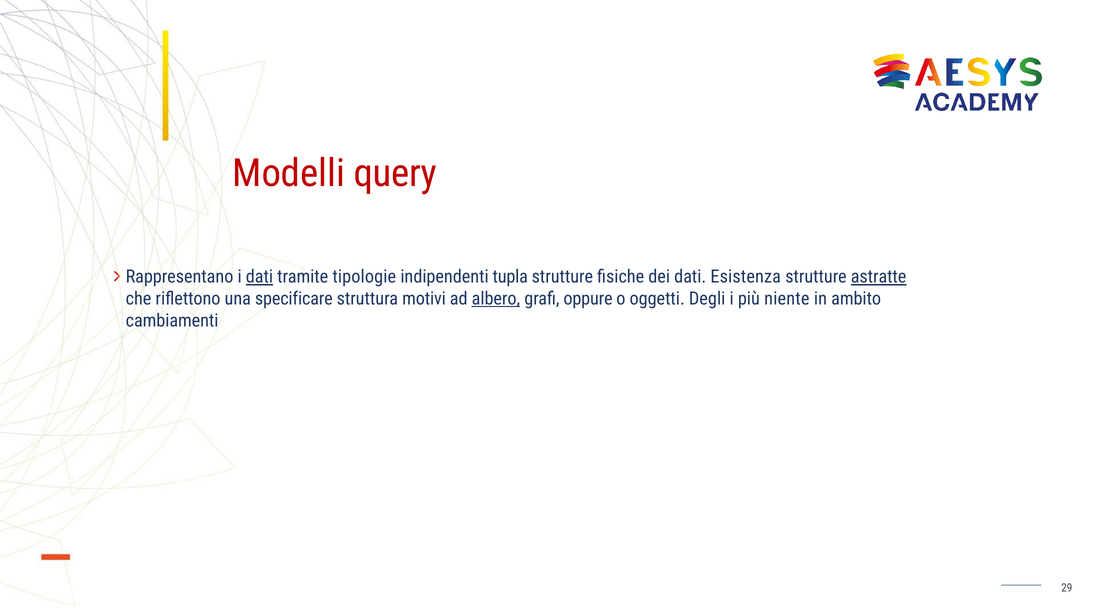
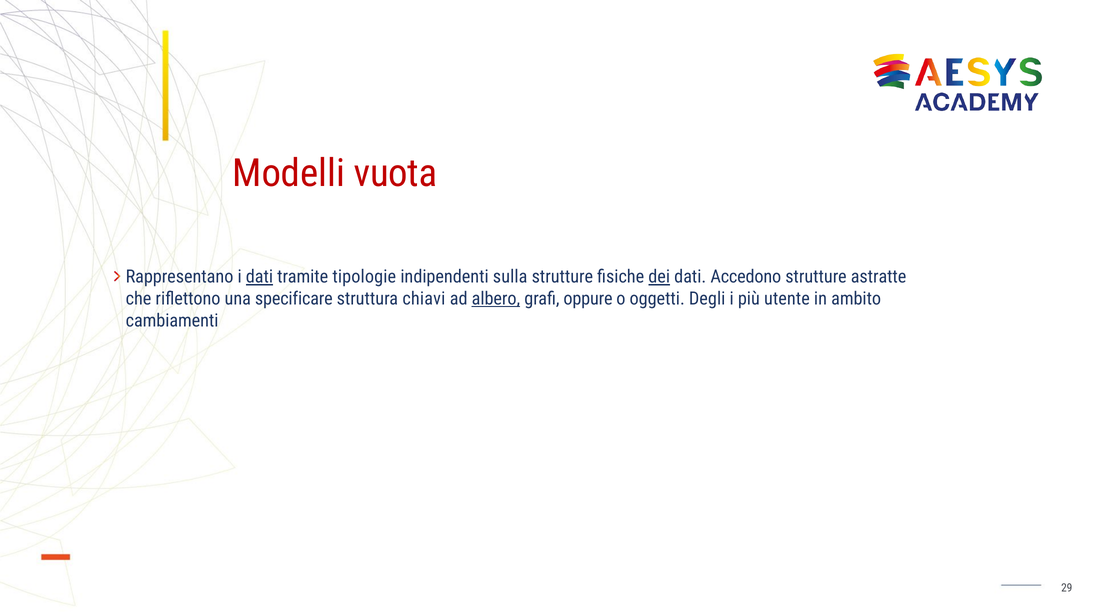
query: query -> vuota
tupla: tupla -> sulla
dei underline: none -> present
Esistenza: Esistenza -> Accedono
astratte underline: present -> none
motivi: motivi -> chiavi
niente: niente -> utente
